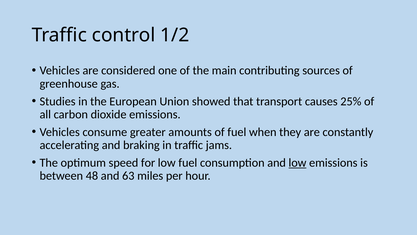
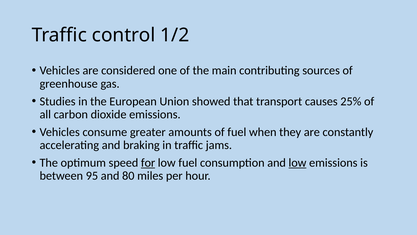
for underline: none -> present
48: 48 -> 95
63: 63 -> 80
